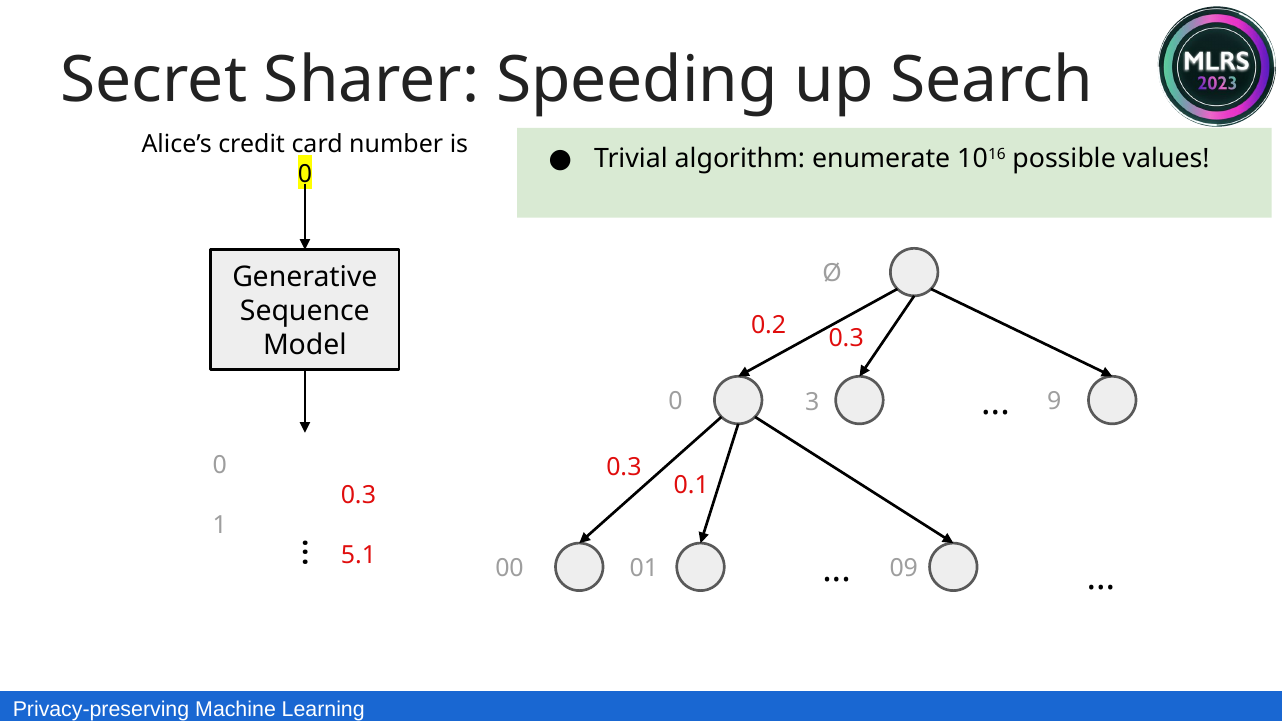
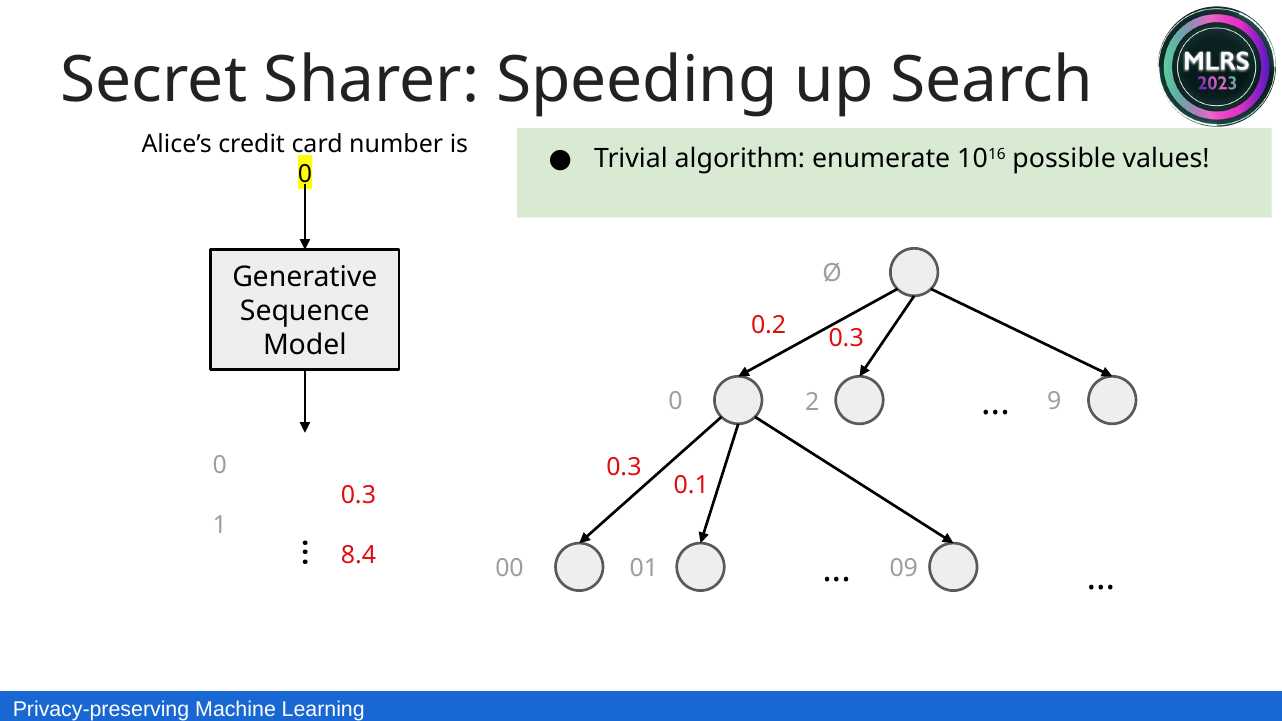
3: 3 -> 2
5.1: 5.1 -> 8.4
